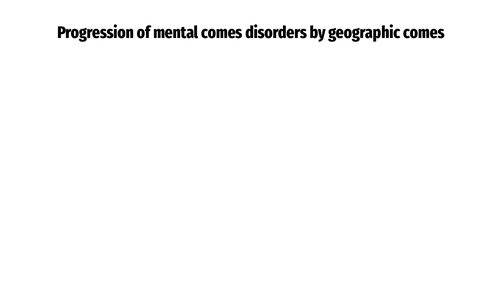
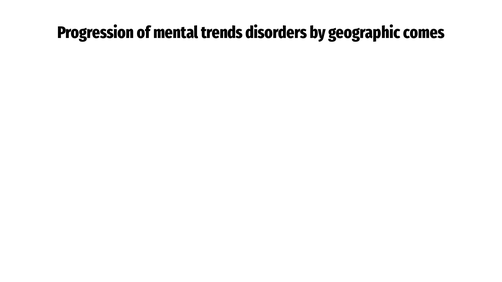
mental comes: comes -> trends
